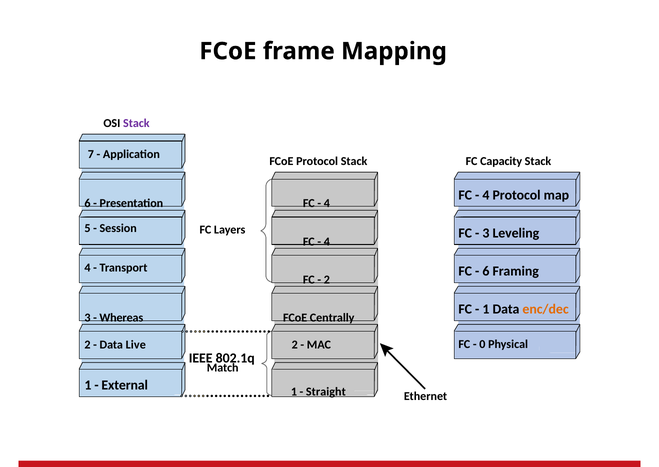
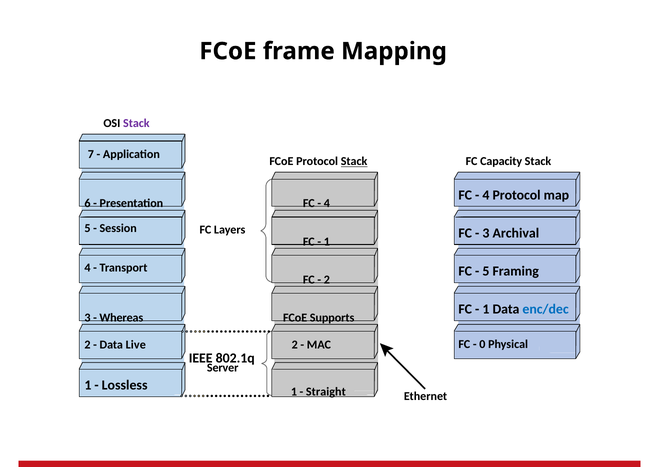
Stack at (354, 161) underline: none -> present
Leveling: Leveling -> Archival
4 at (327, 241): 4 -> 1
6 at (486, 271): 6 -> 5
enc/dec colour: orange -> blue
Centrally: Centrally -> Supports
Match: Match -> Server
External: External -> Lossless
